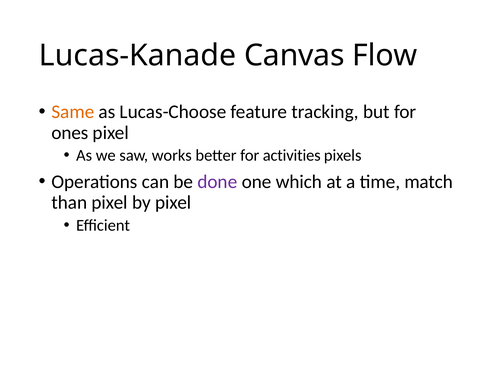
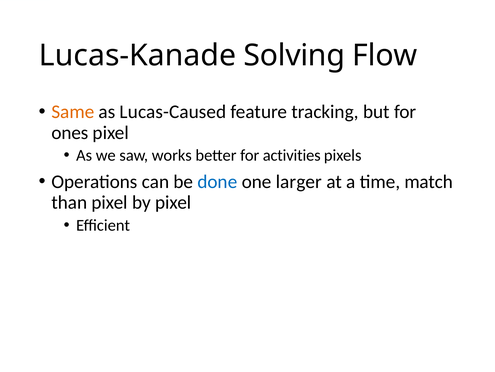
Canvas: Canvas -> Solving
Lucas-Choose: Lucas-Choose -> Lucas-Caused
done colour: purple -> blue
which: which -> larger
